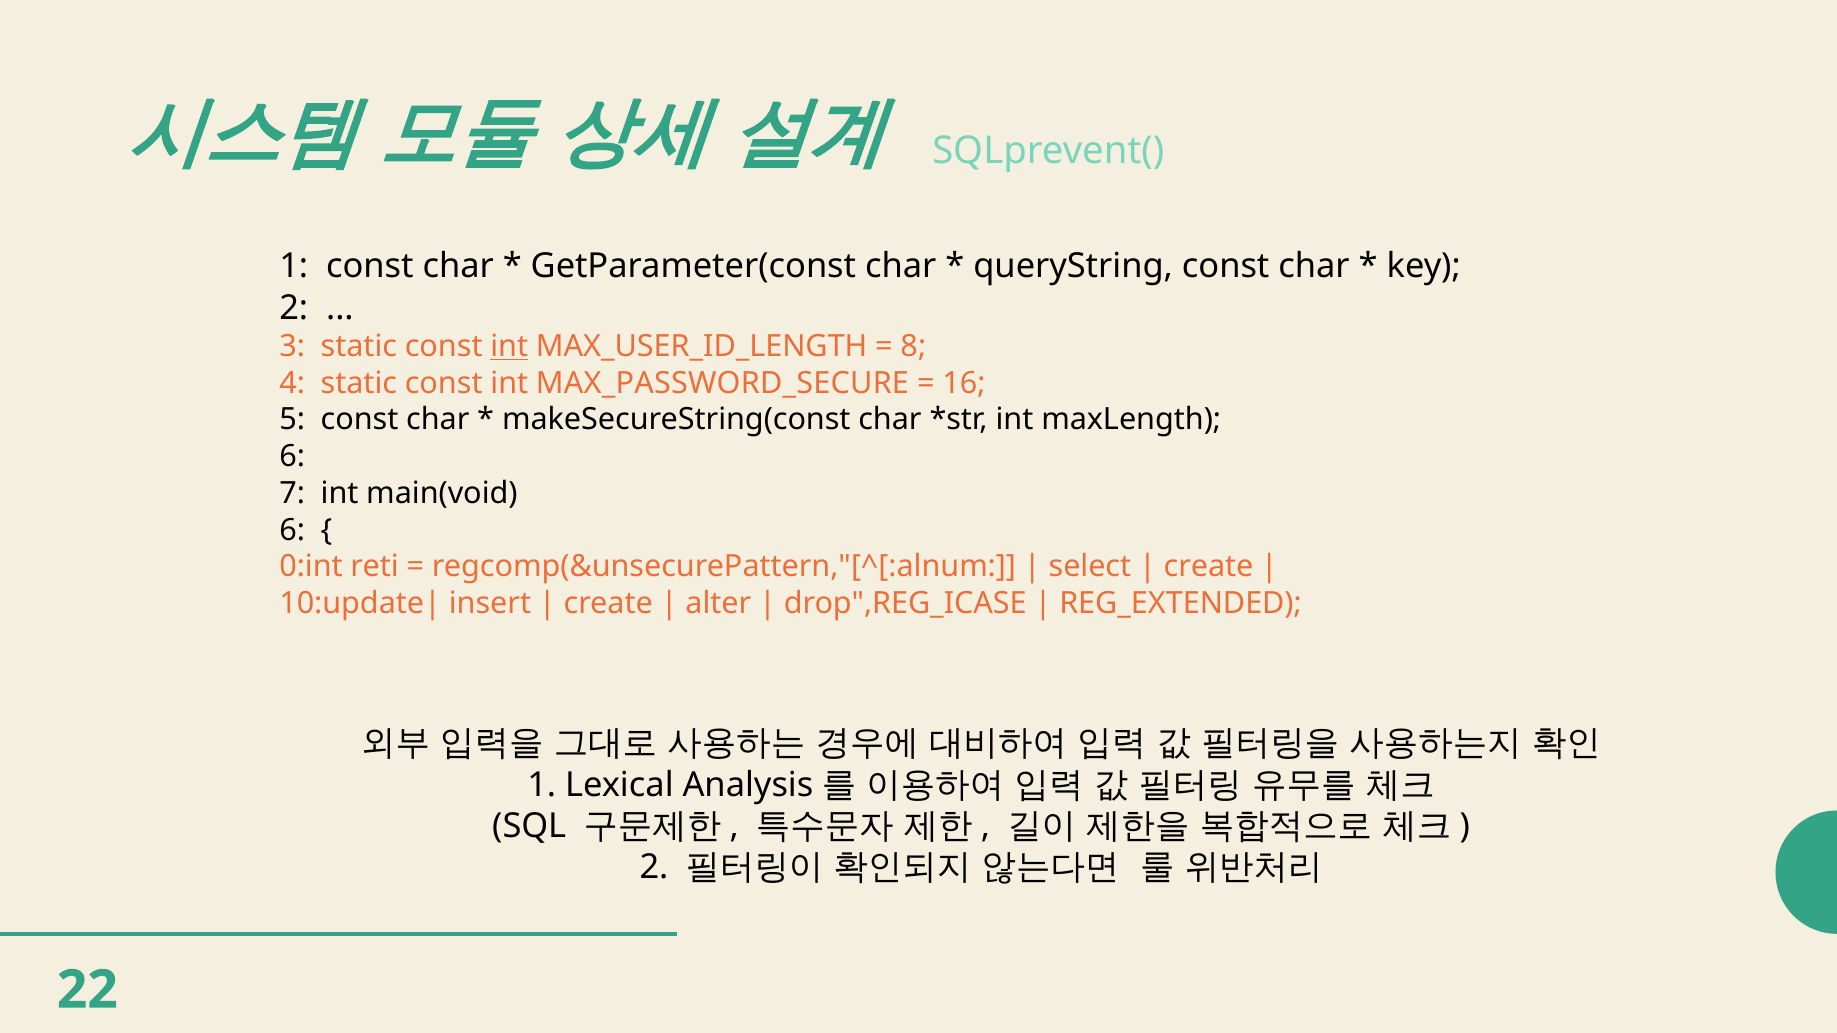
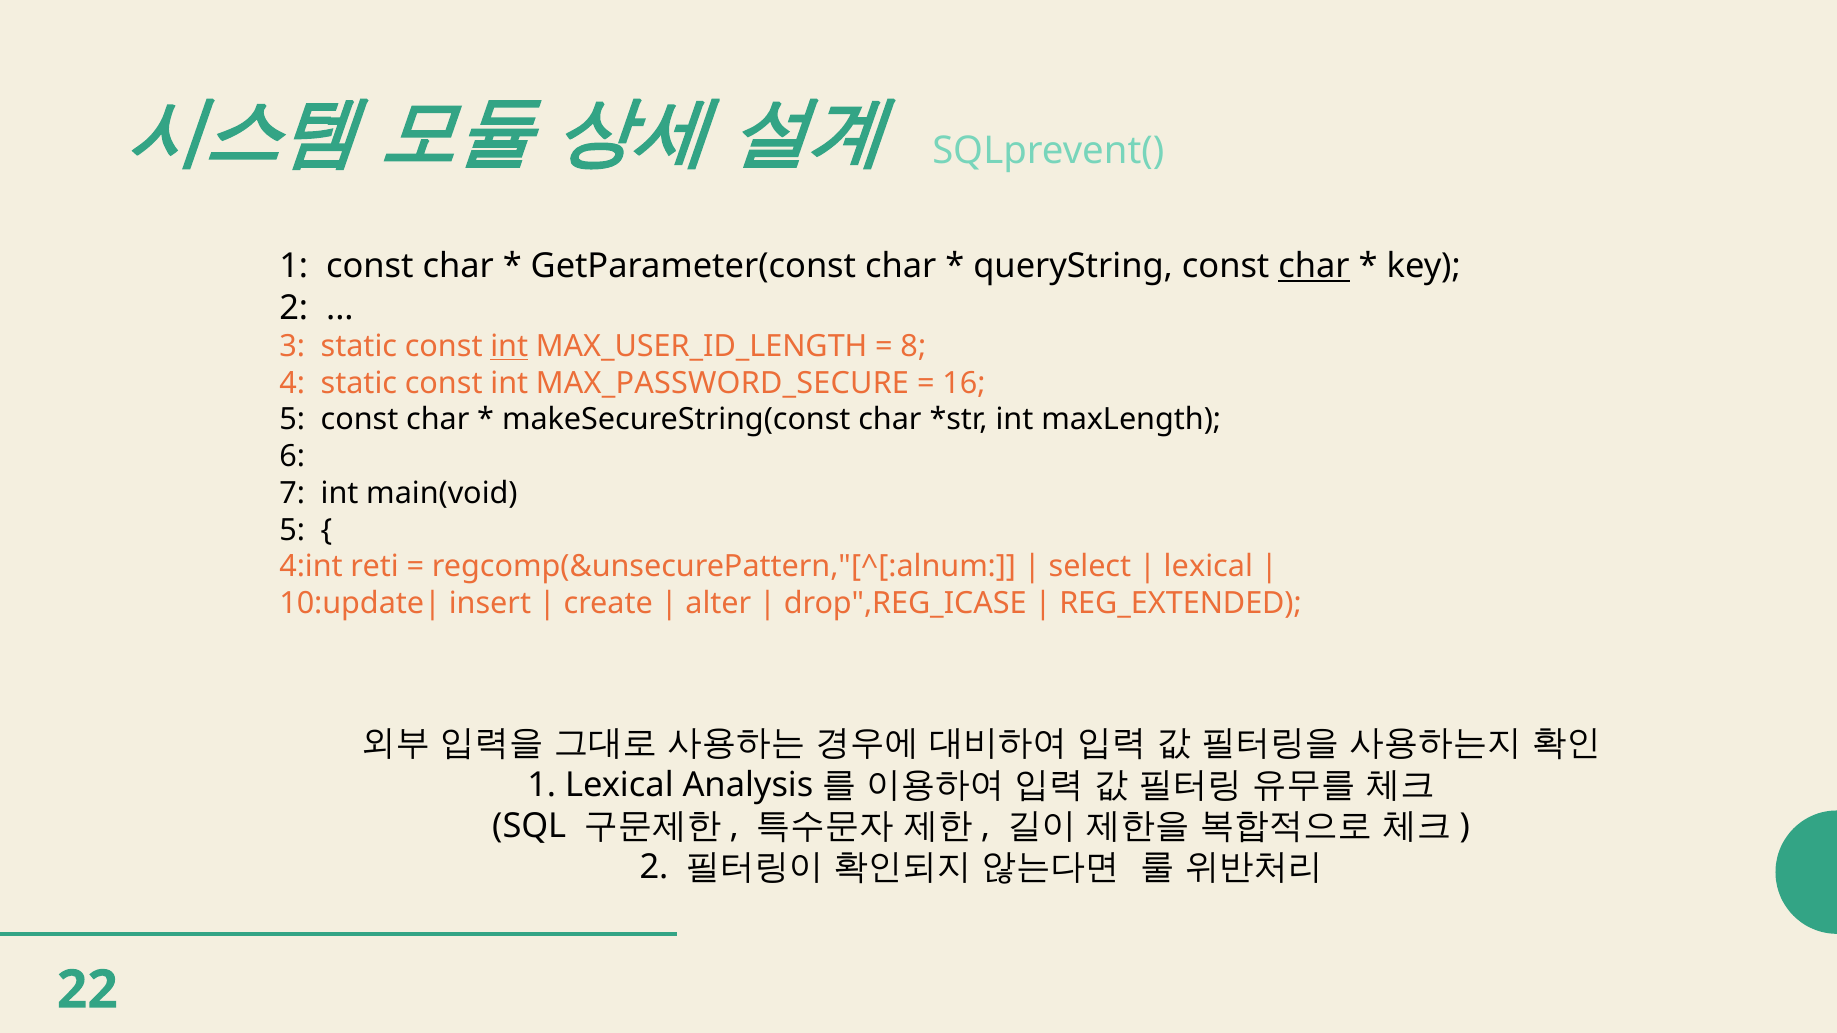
char at (1314, 266) underline: none -> present
6 at (292, 530): 6 -> 5
0:int: 0:int -> 4:int
create at (1208, 567): create -> lexical
